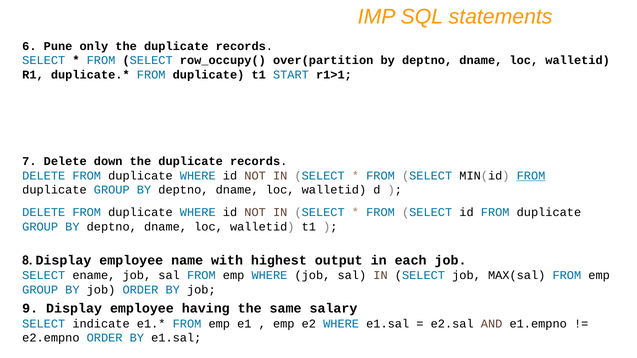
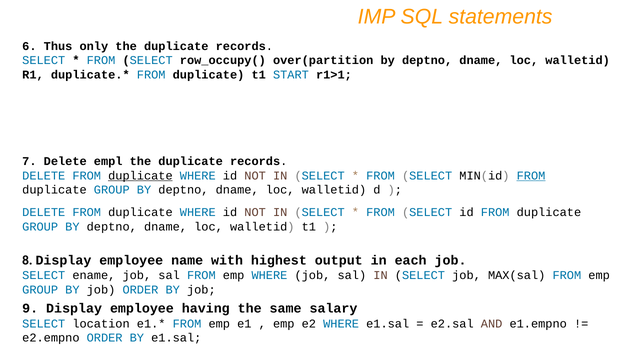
Pune: Pune -> Thus
down: down -> empl
duplicate at (140, 176) underline: none -> present
indicate: indicate -> location
